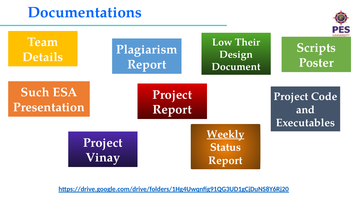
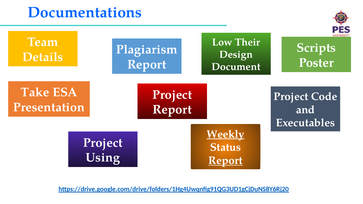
Such: Such -> Take
Vinay: Vinay -> Using
Report at (226, 161) underline: none -> present
